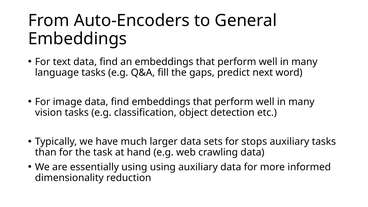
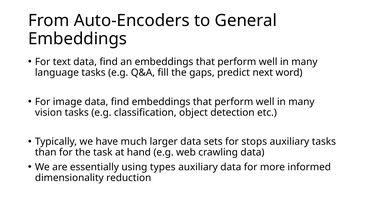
using using: using -> types
